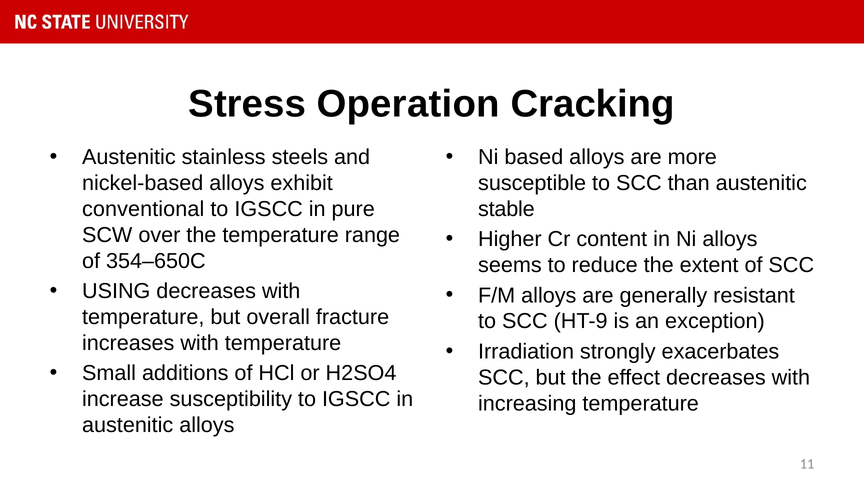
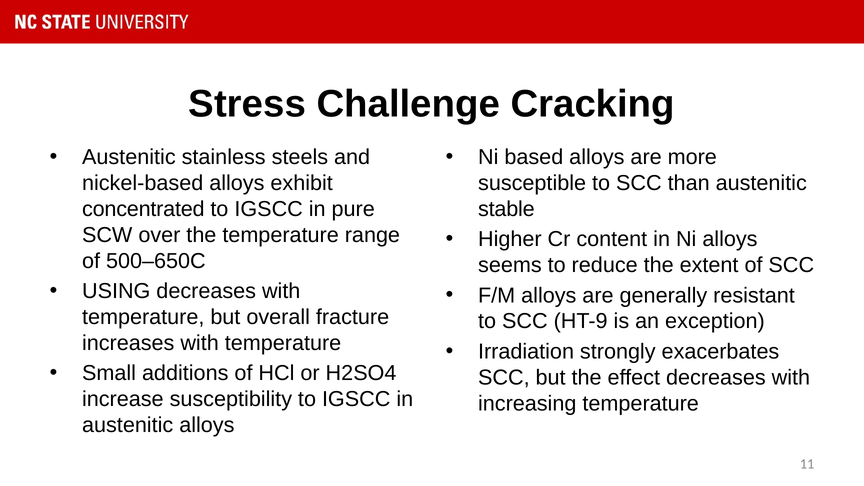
Operation: Operation -> Challenge
conventional: conventional -> concentrated
354–650C: 354–650C -> 500–650C
